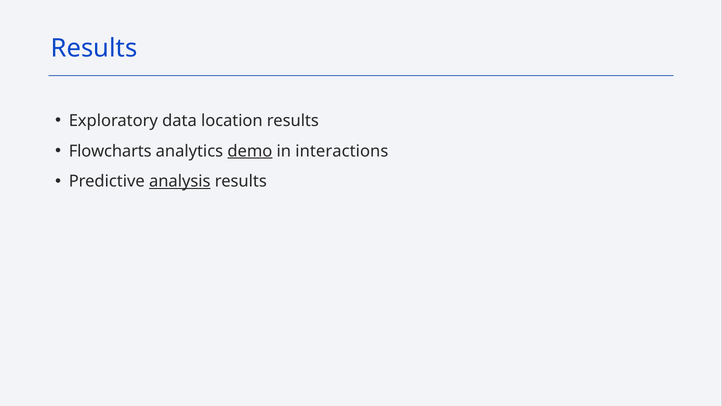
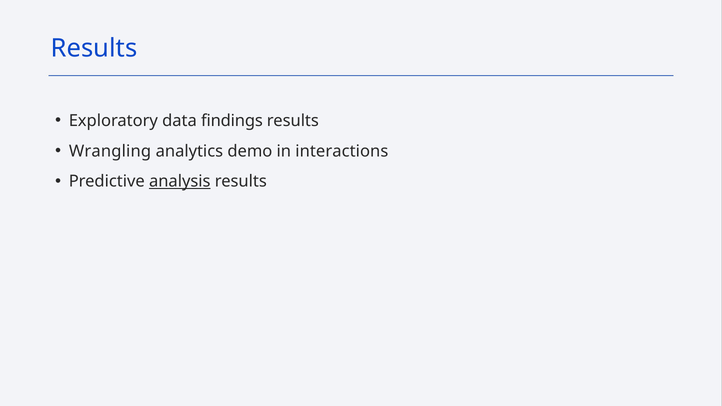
location: location -> findings
Flowcharts: Flowcharts -> Wrangling
demo underline: present -> none
